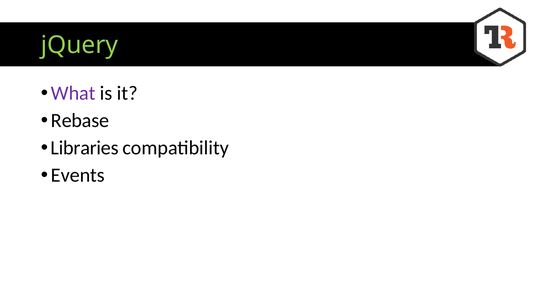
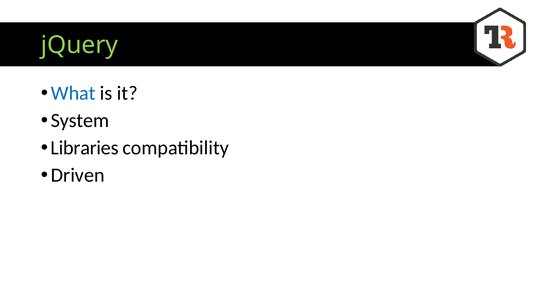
What colour: purple -> blue
Rebase: Rebase -> System
Events: Events -> Driven
